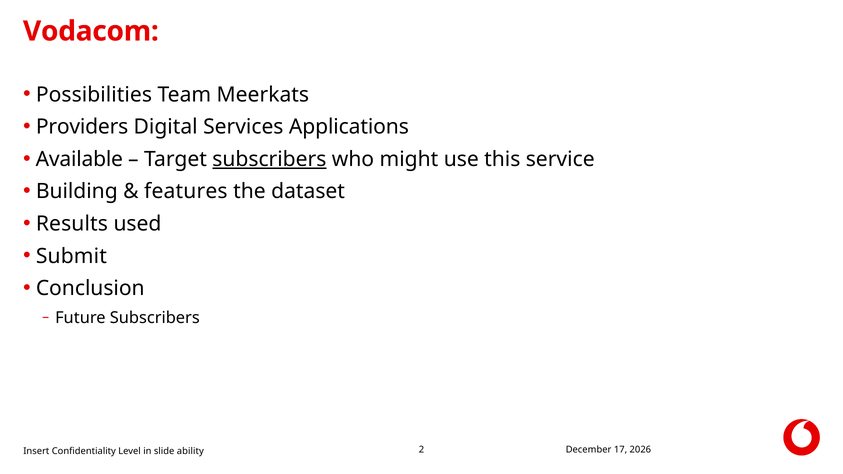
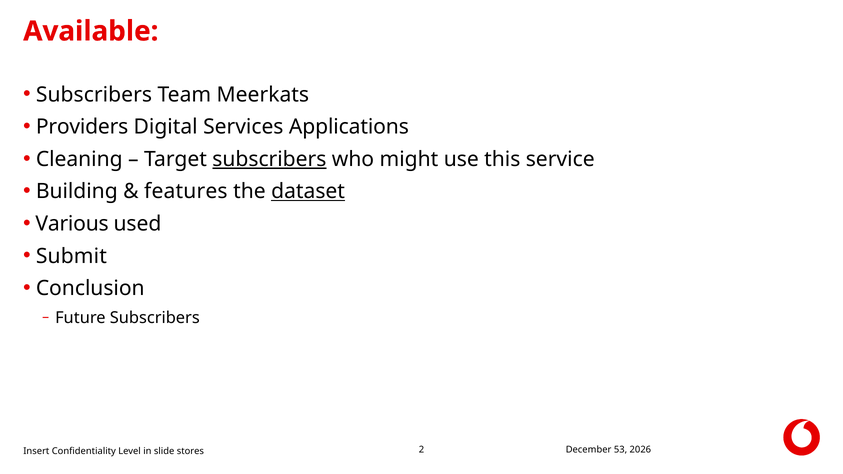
Vodacom: Vodacom -> Available
Possibilities at (94, 95): Possibilities -> Subscribers
Available: Available -> Cleaning
dataset underline: none -> present
Results: Results -> Various
17: 17 -> 53
ability: ability -> stores
